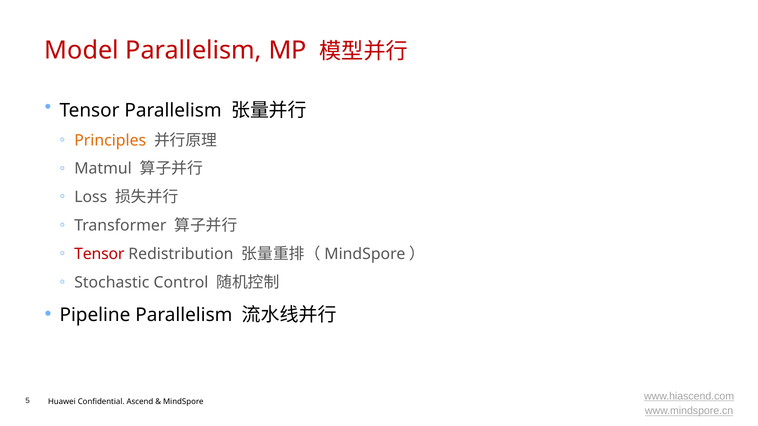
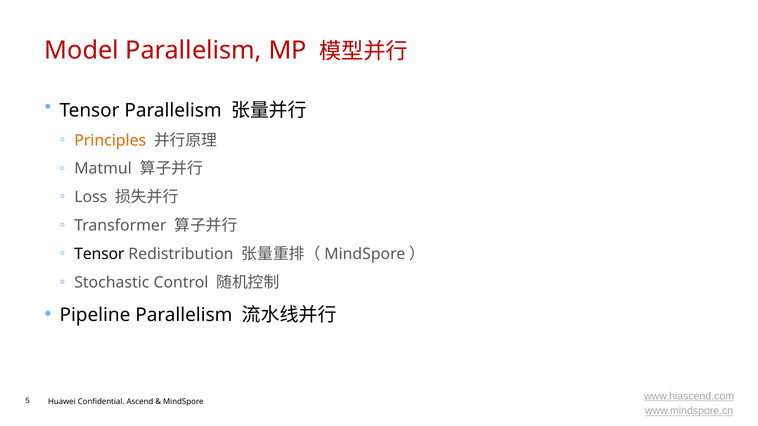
Tensor at (99, 254) colour: red -> black
